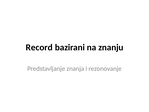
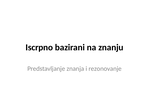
Record: Record -> Iscrpno
